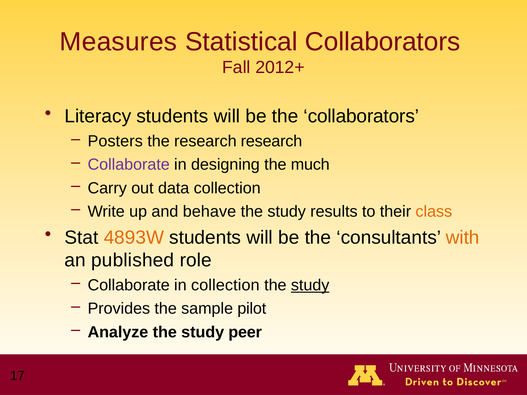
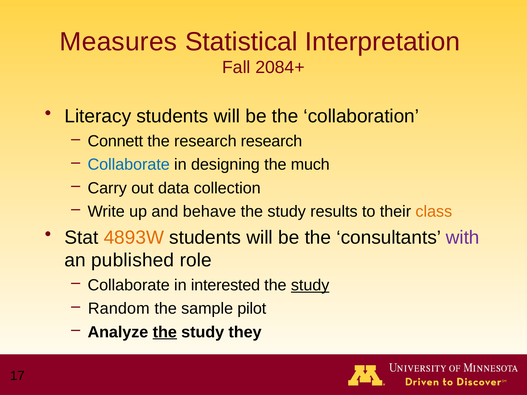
Statistical Collaborators: Collaborators -> Interpretation
2012+: 2012+ -> 2084+
the collaborators: collaborators -> collaboration
Posters: Posters -> Connett
Collaborate at (129, 165) colour: purple -> blue
with colour: orange -> purple
in collection: collection -> interested
Provides: Provides -> Random
the at (165, 332) underline: none -> present
peer: peer -> they
